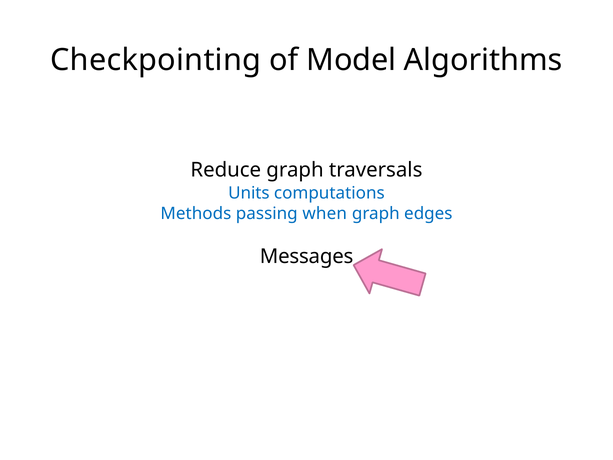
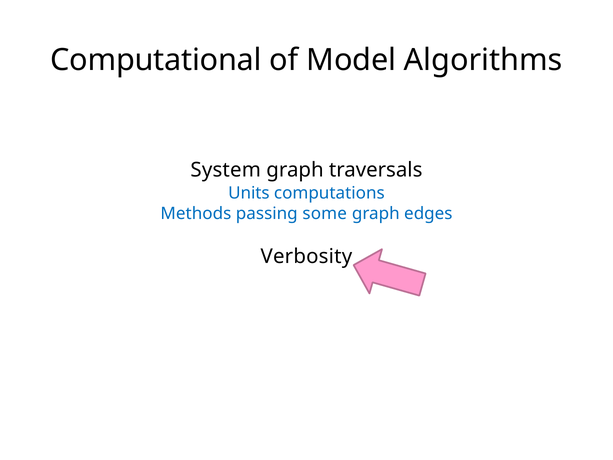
Checkpointing: Checkpointing -> Computational
Reduce: Reduce -> System
when: when -> some
Messages: Messages -> Verbosity
